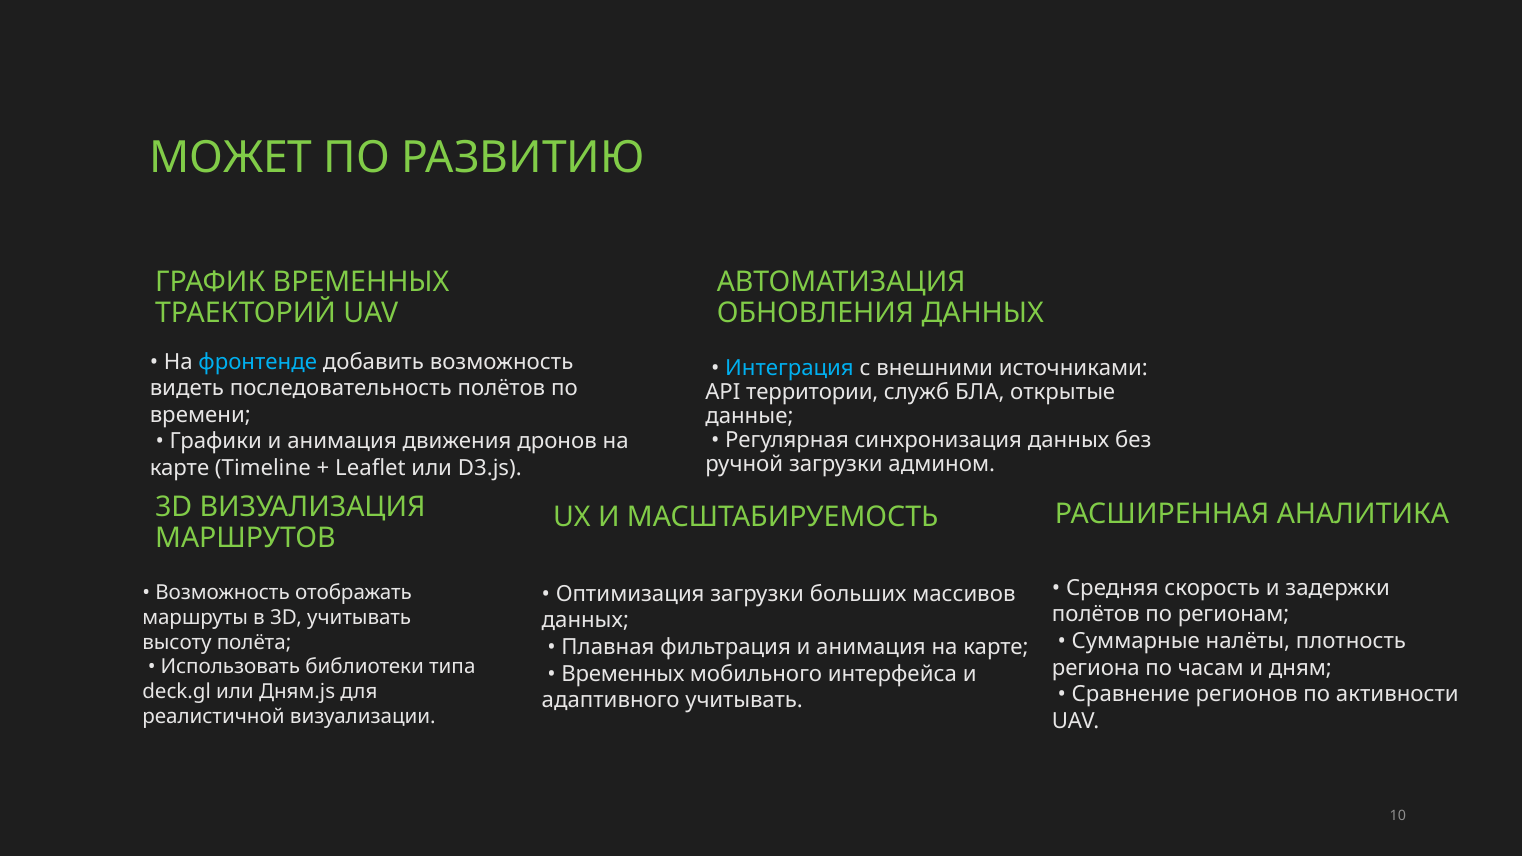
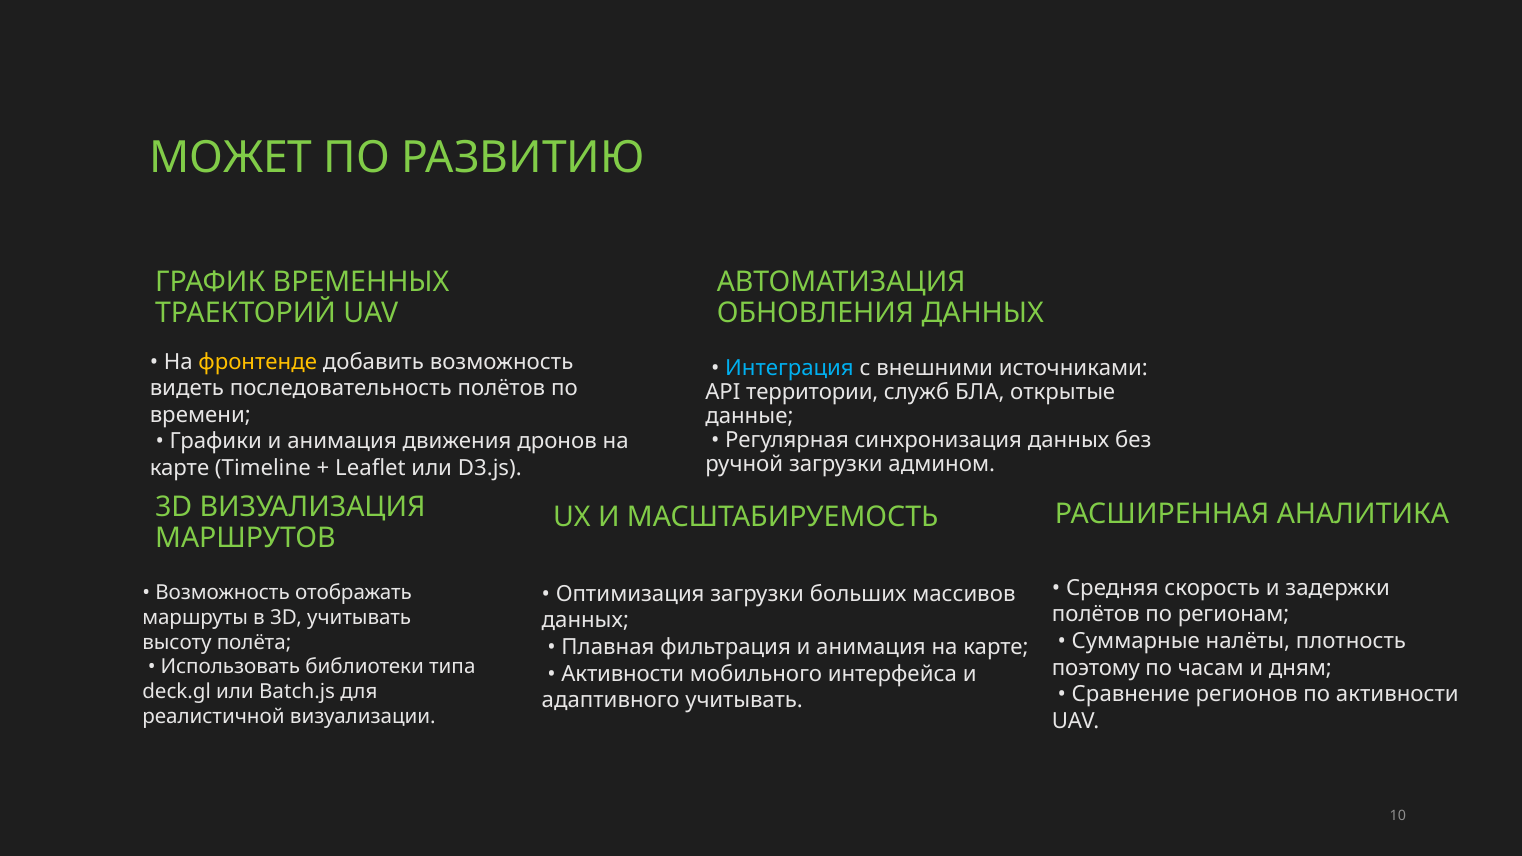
фронтенде colour: light blue -> yellow
региона: региона -> поэтому
Временных at (623, 674): Временных -> Активности
Дням.js: Дням.js -> Batch.js
